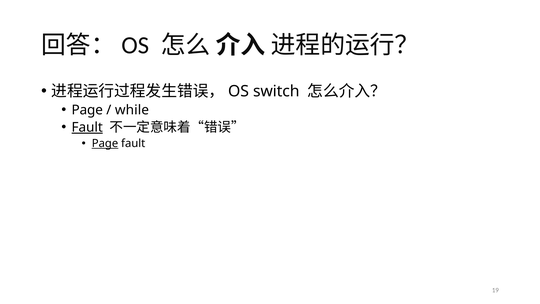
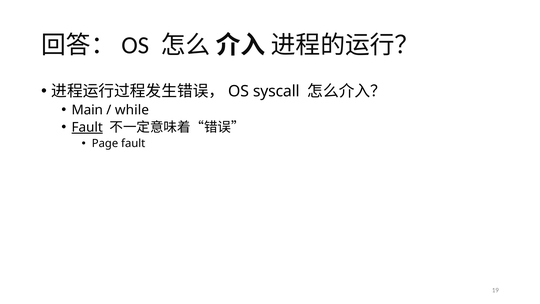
switch: switch -> syscall
Page at (87, 110): Page -> Main
Page at (105, 143) underline: present -> none
